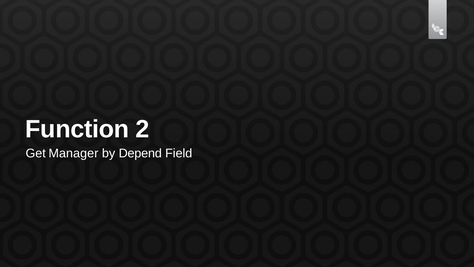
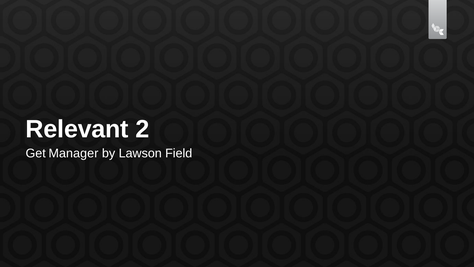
Function: Function -> Relevant
Depend: Depend -> Lawson
